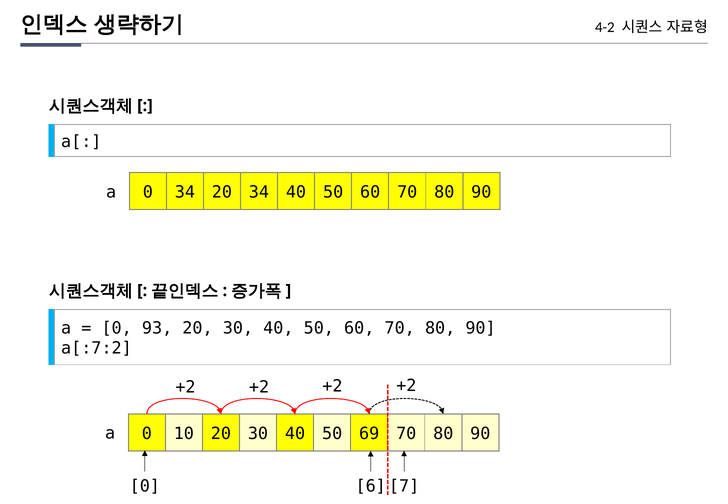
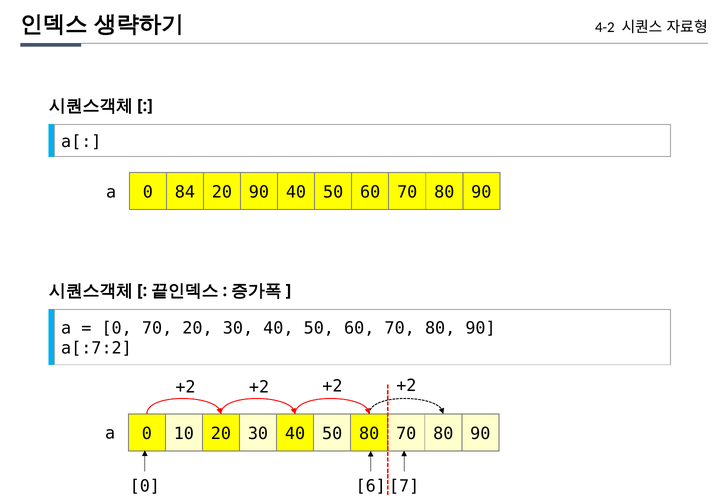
0 34: 34 -> 84
20 34: 34 -> 90
0 93: 93 -> 70
50 69: 69 -> 80
